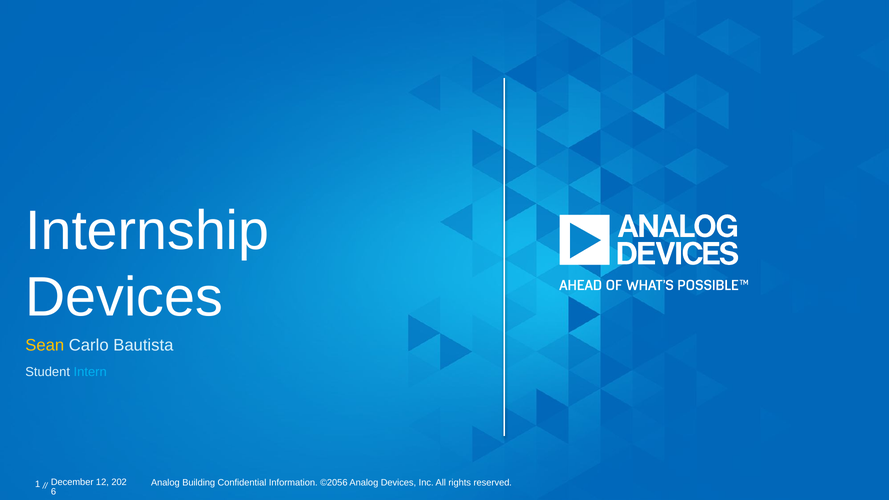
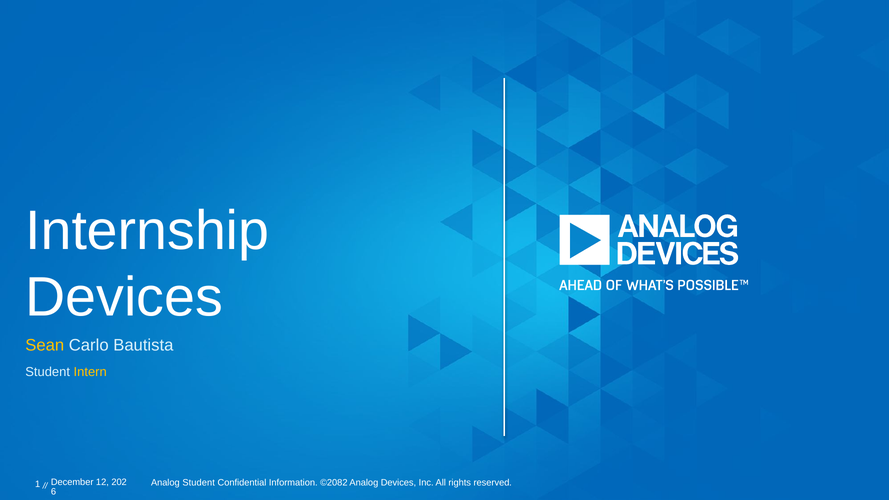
Intern colour: light blue -> yellow
Analog Building: Building -> Student
©2056: ©2056 -> ©2082
